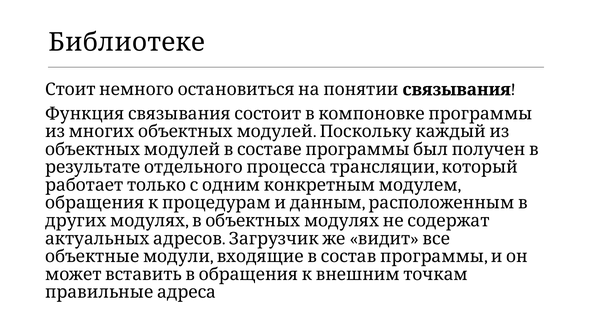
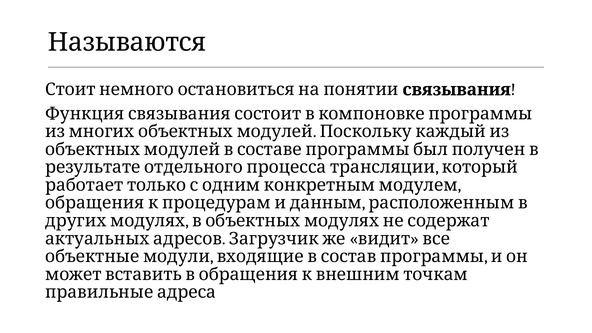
Библиотеке: Библиотеке -> Называются
